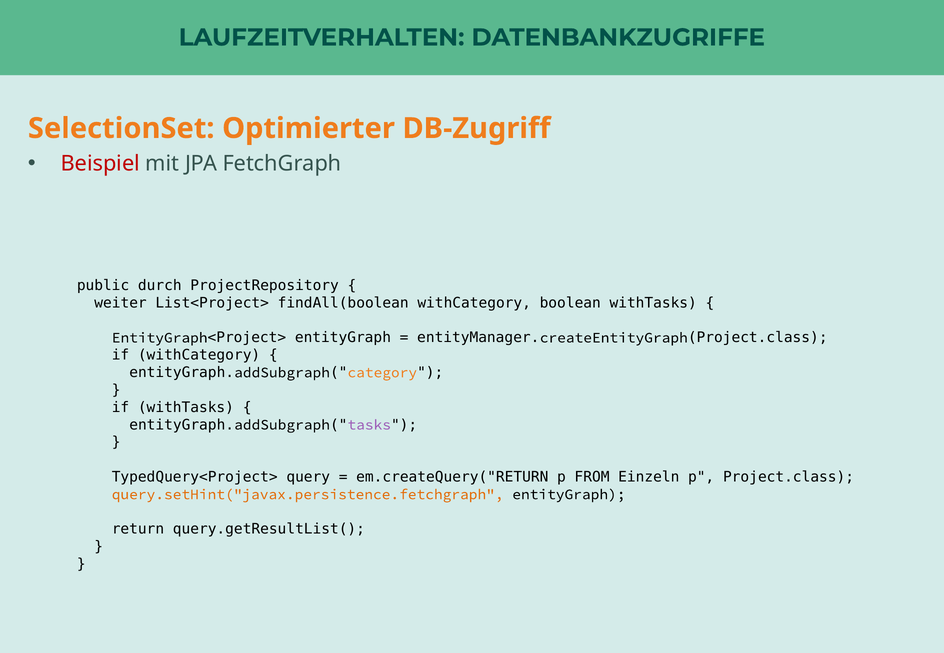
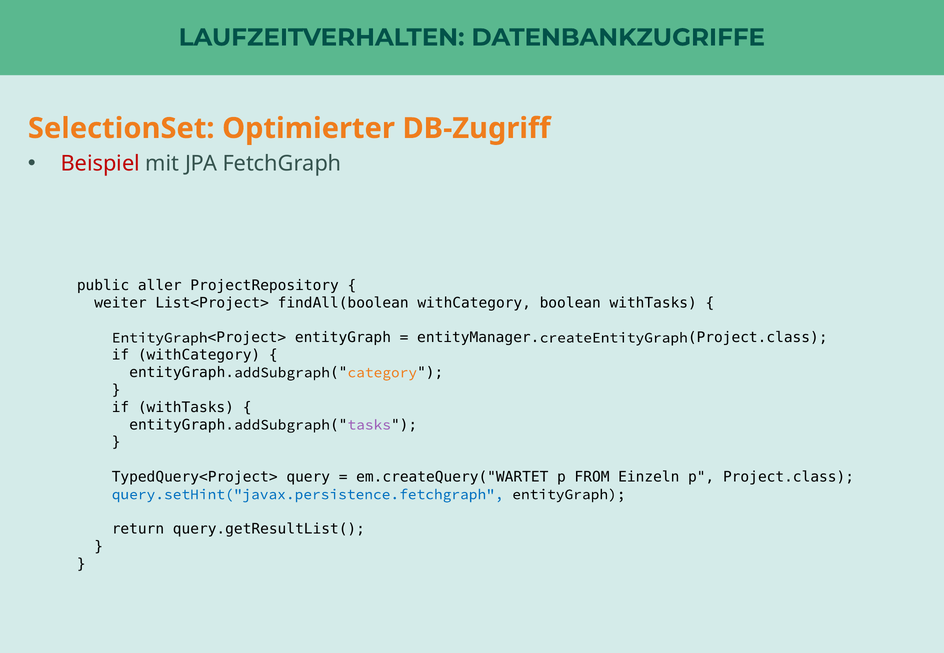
durch: durch -> aller
em.createQuery("RETURN: em.createQuery("RETURN -> em.createQuery("WARTET
query.setHint("javax.persistence.fetchgraph colour: orange -> blue
